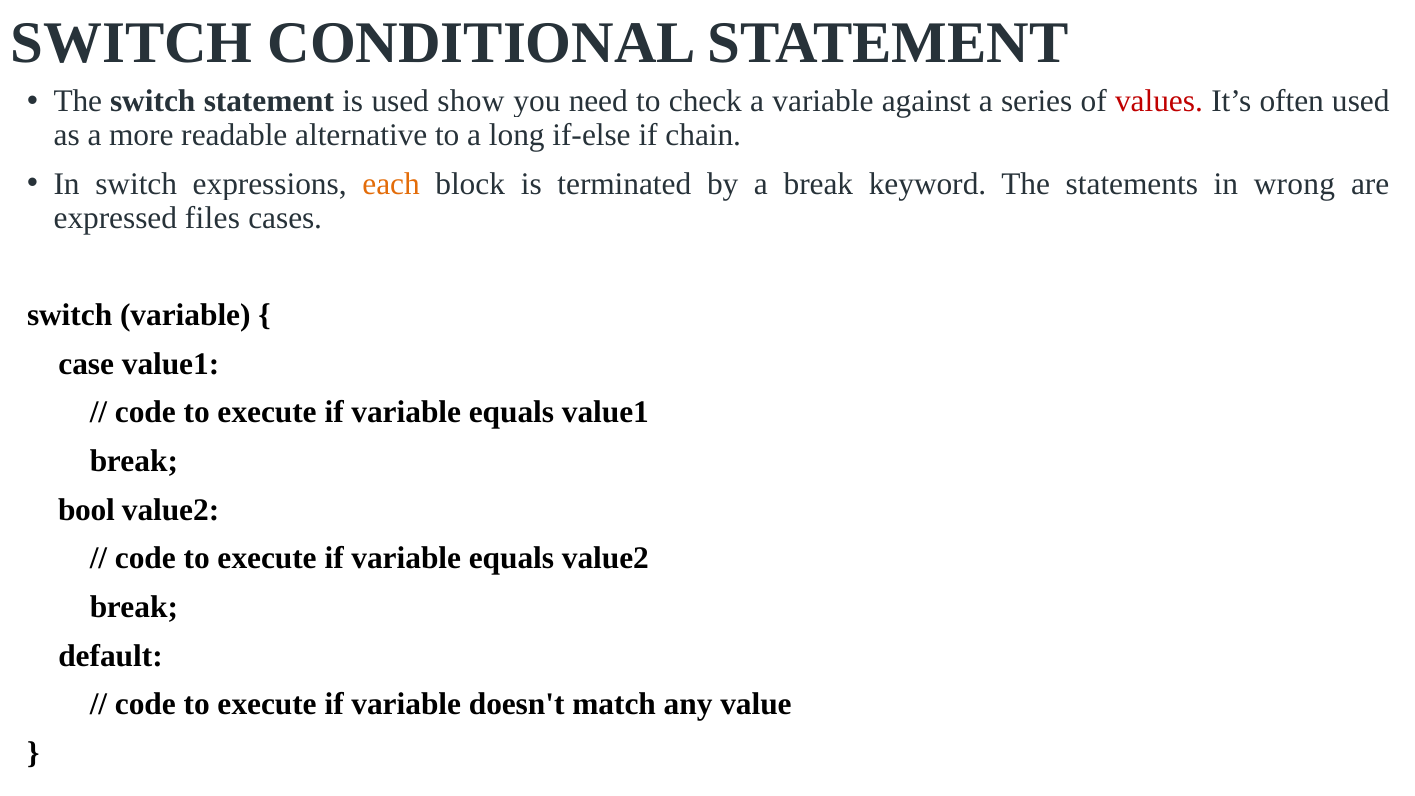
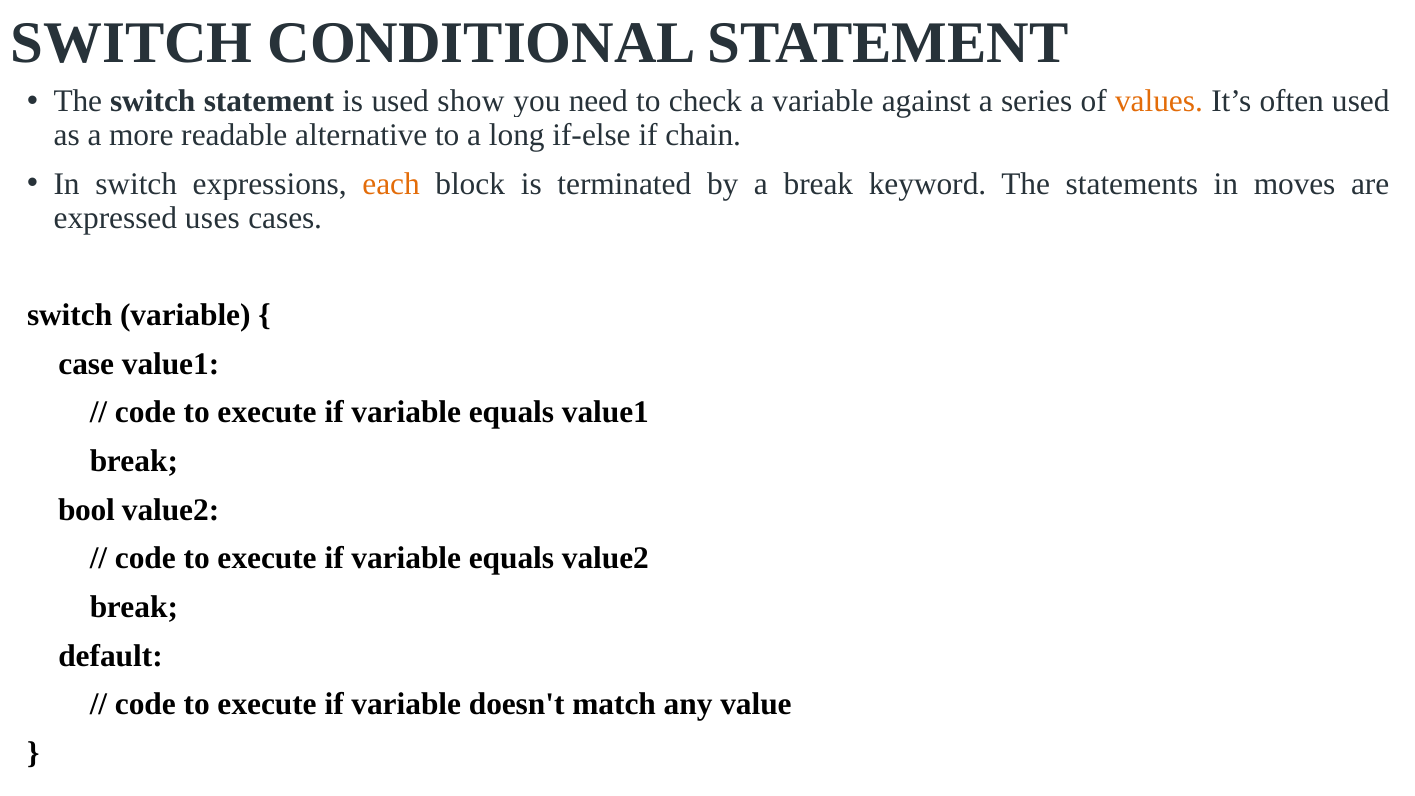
values colour: red -> orange
wrong: wrong -> moves
files: files -> uses
